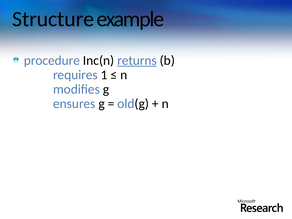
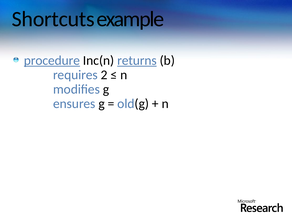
Structure: Structure -> Shortcuts
procedure underline: none -> present
1: 1 -> 2
